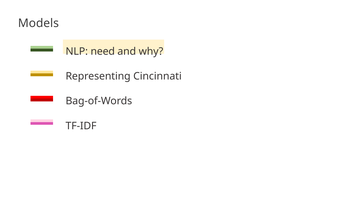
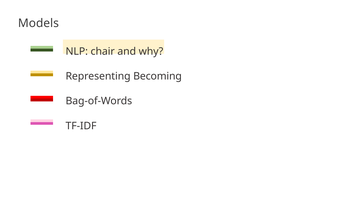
need: need -> chair
Cincinnati: Cincinnati -> Becoming
